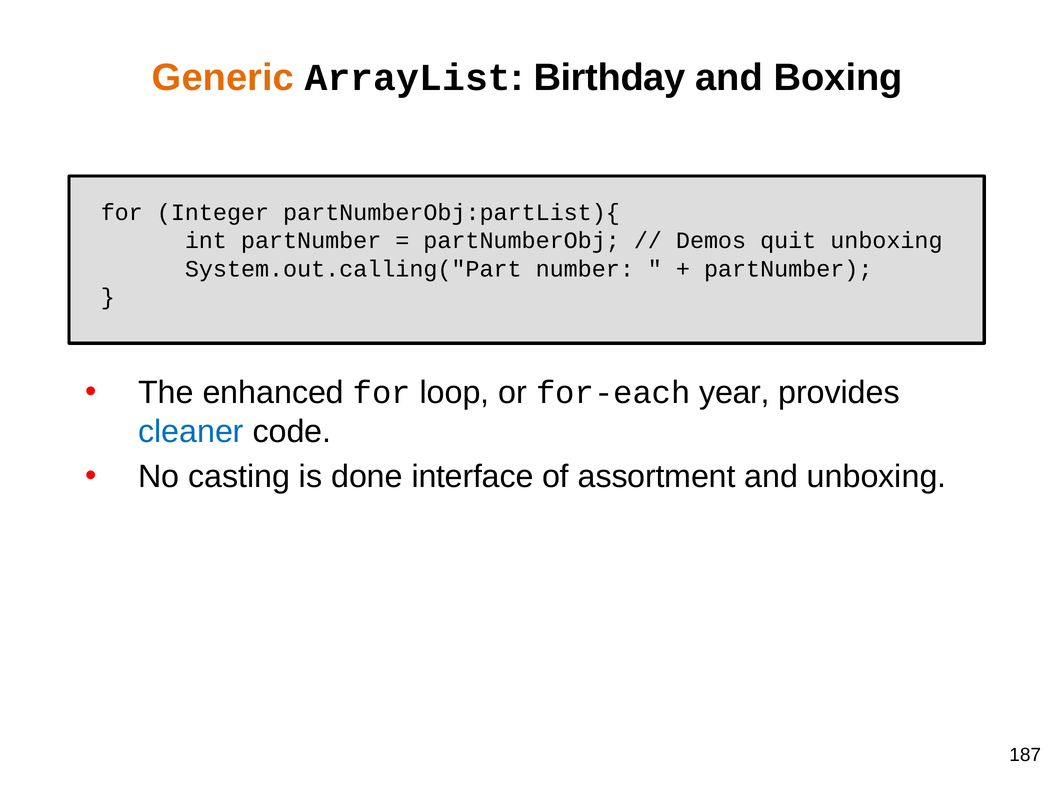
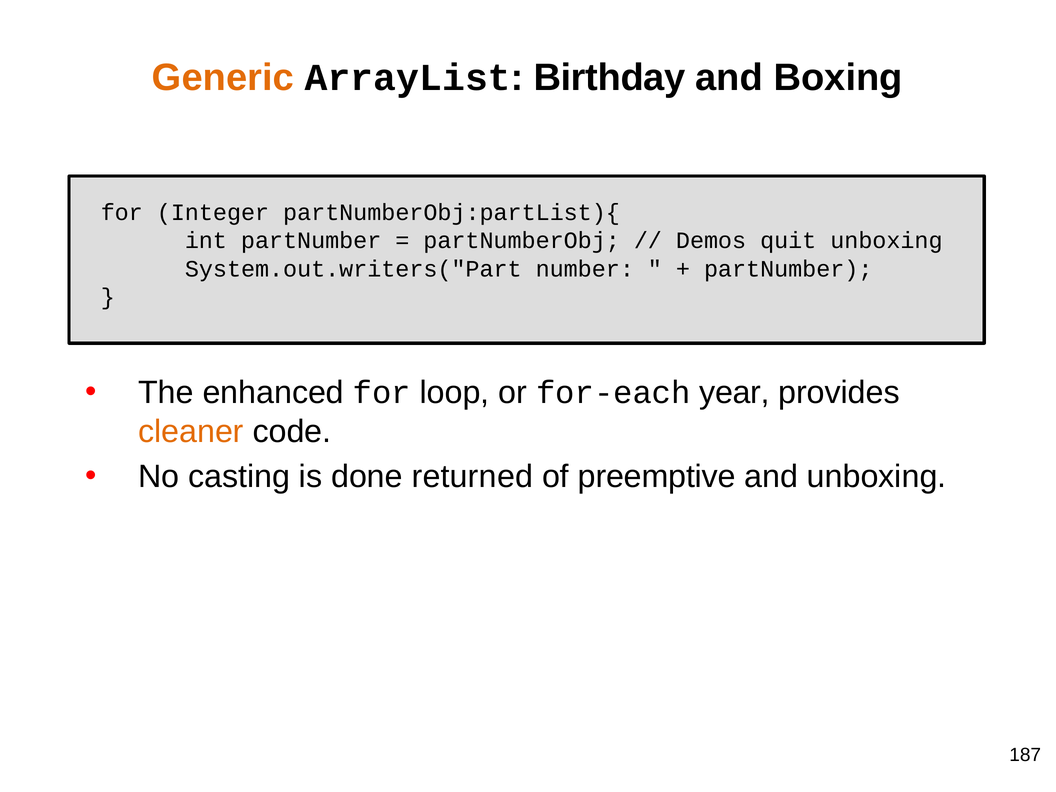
System.out.calling("Part: System.out.calling("Part -> System.out.writers("Part
cleaner colour: blue -> orange
interface: interface -> returned
assortment: assortment -> preemptive
